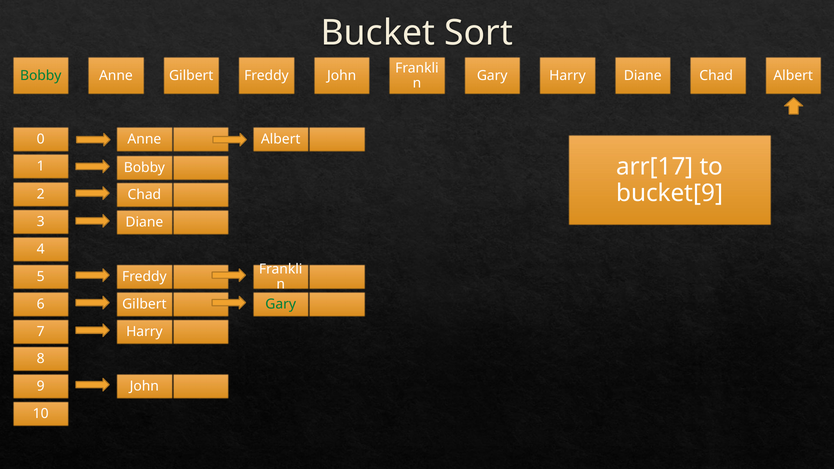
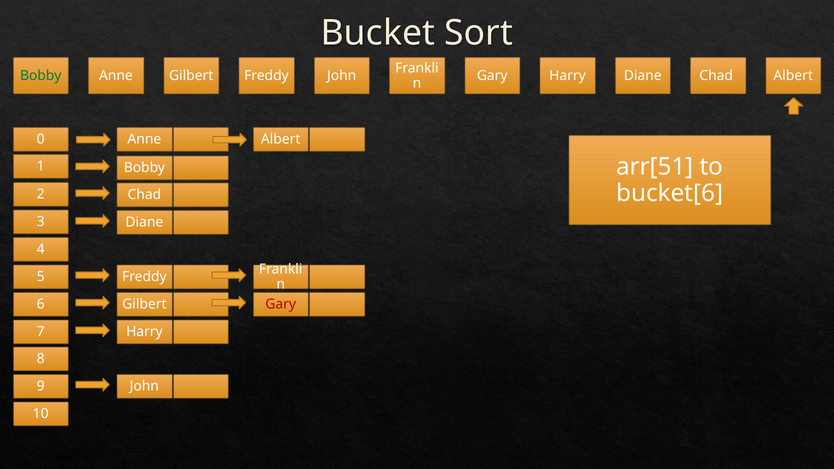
arr[17: arr[17 -> arr[51
bucket[9: bucket[9 -> bucket[6
Gary at (281, 304) colour: green -> red
